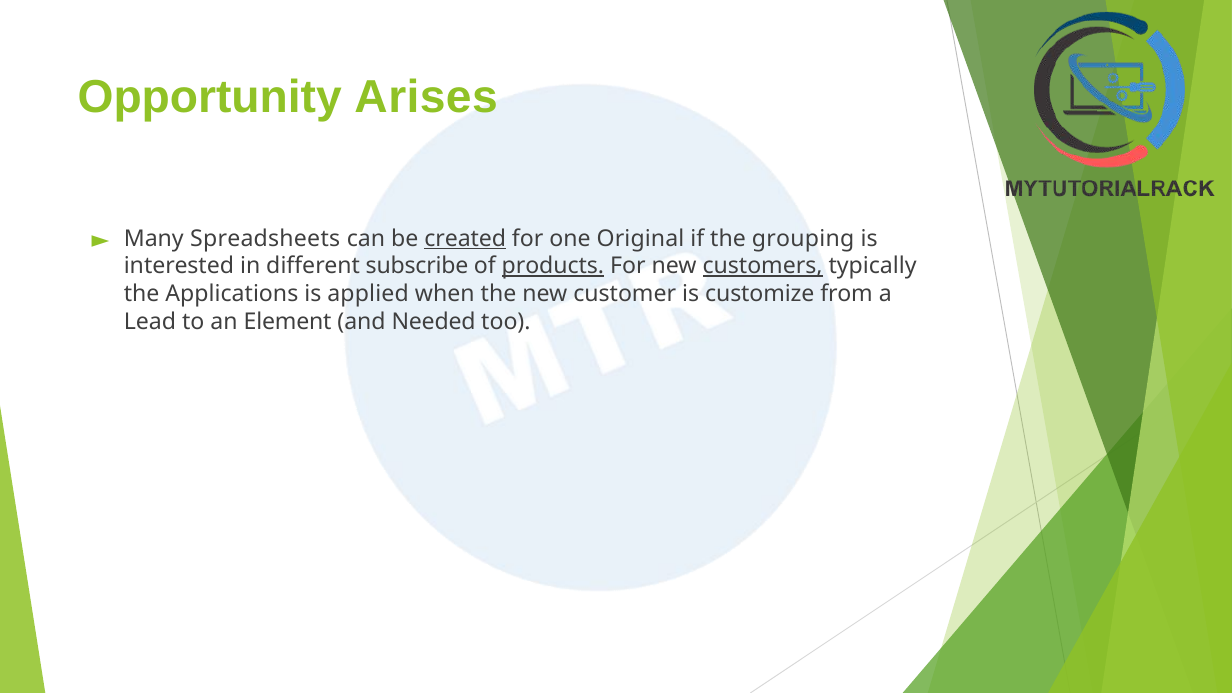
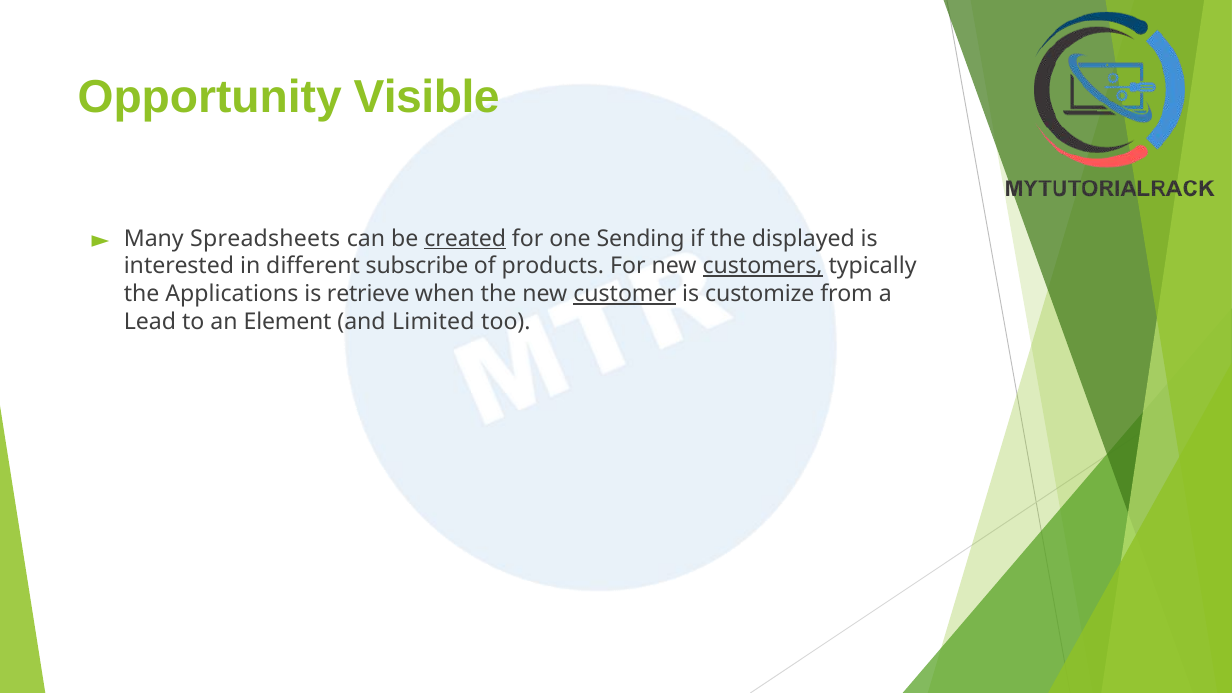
Arises: Arises -> Visible
Original: Original -> Sending
grouping: grouping -> displayed
products underline: present -> none
applied: applied -> retrieve
customer underline: none -> present
Needed: Needed -> Limited
